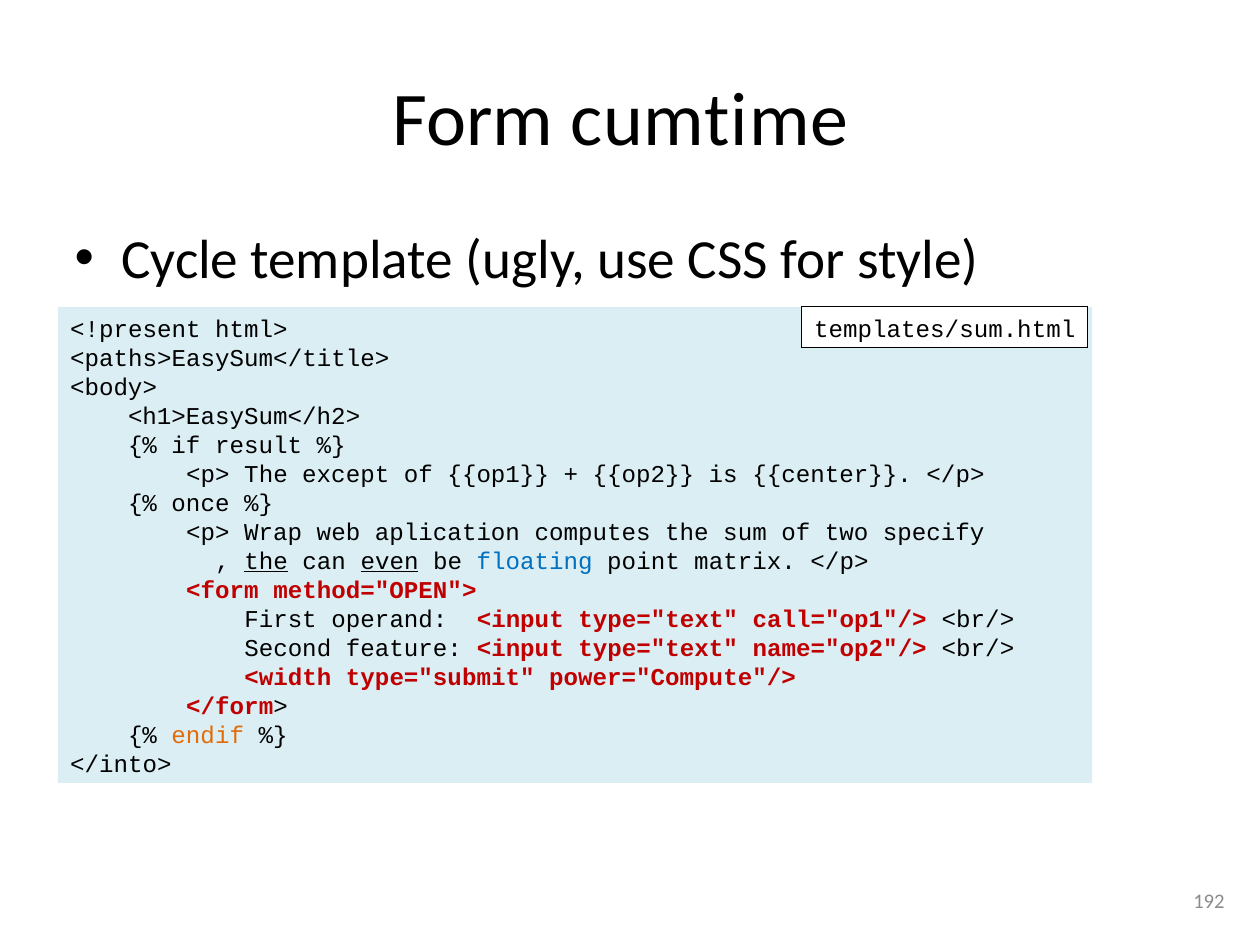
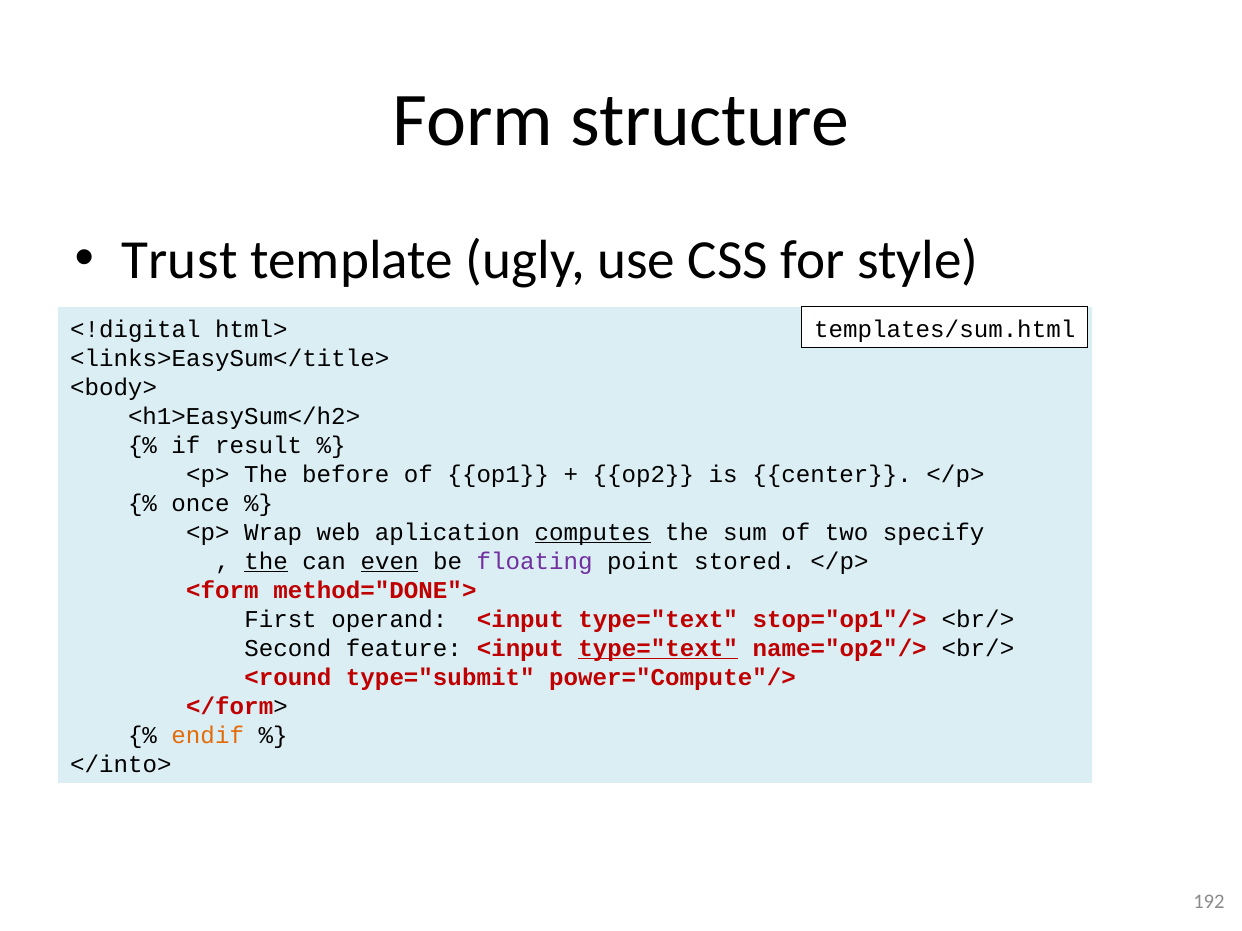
cumtime: cumtime -> structure
Cycle: Cycle -> Trust
<!present: <!present -> <!digital
<paths>EasySum</title>: <paths>EasySum</title> -> <links>EasySum</title>
except: except -> before
computes underline: none -> present
floating colour: blue -> purple
matrix: matrix -> stored
method="OPEN">: method="OPEN"> -> method="DONE">
call="op1"/>: call="op1"/> -> stop="op1"/>
type="text at (658, 649) underline: none -> present
<width: <width -> <round
